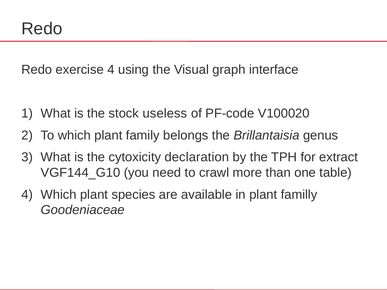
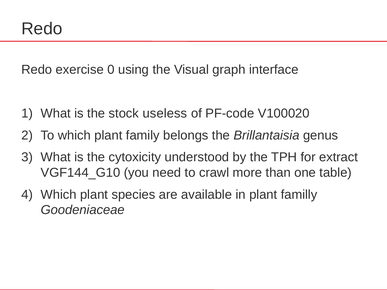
exercise 4: 4 -> 0
declaration: declaration -> understood
